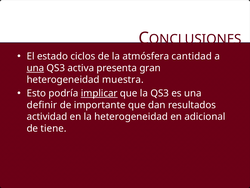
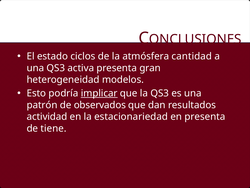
una at (35, 68) underline: present -> none
muestra: muestra -> modelos
definir: definir -> patrón
importante: importante -> observados
la heterogeneidad: heterogeneidad -> estacionariedad
en adicional: adicional -> presenta
